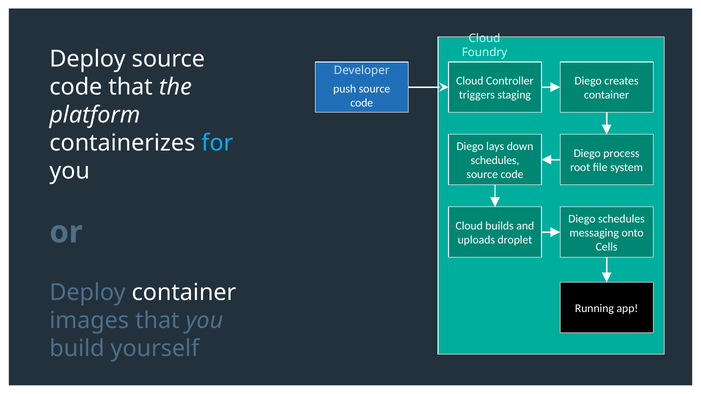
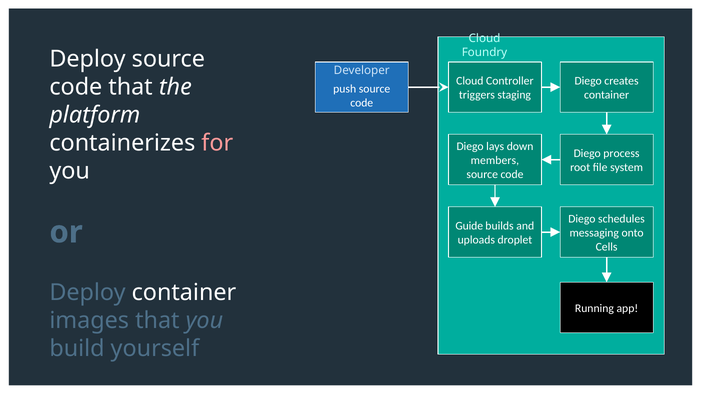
for colour: light blue -> pink
schedules at (495, 161): schedules -> members
Cloud at (469, 226): Cloud -> Guide
